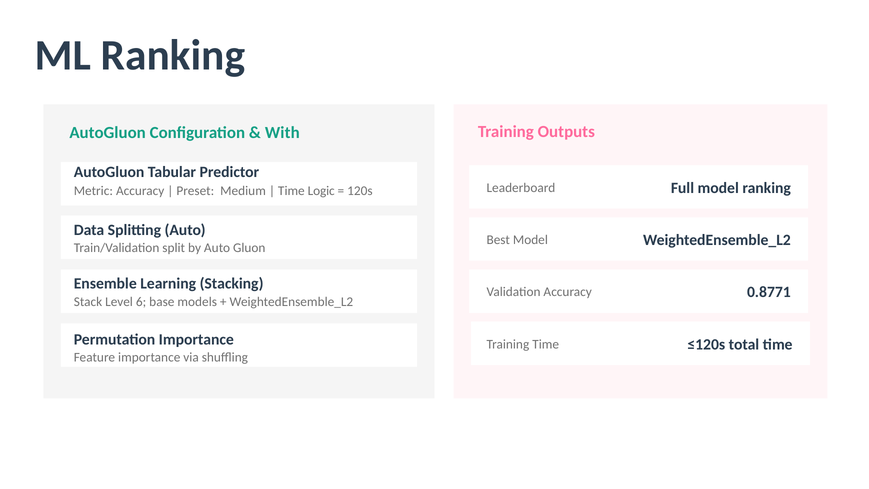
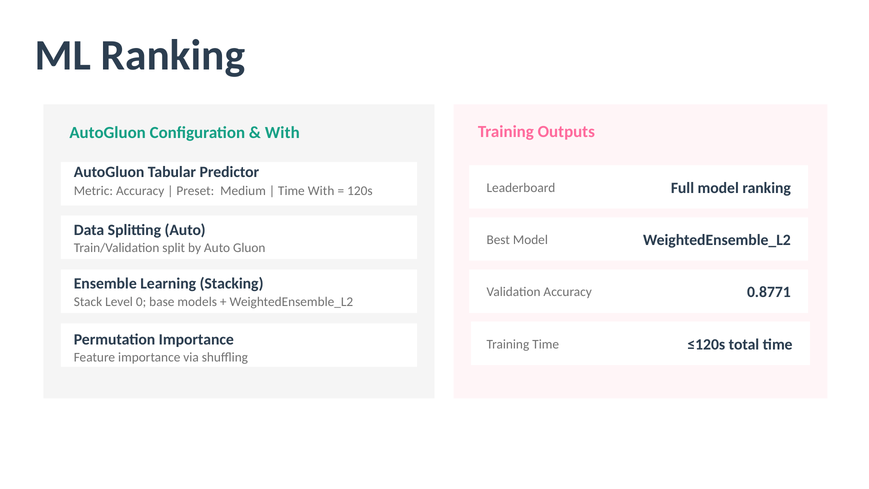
Time Logic: Logic -> With
6: 6 -> 0
